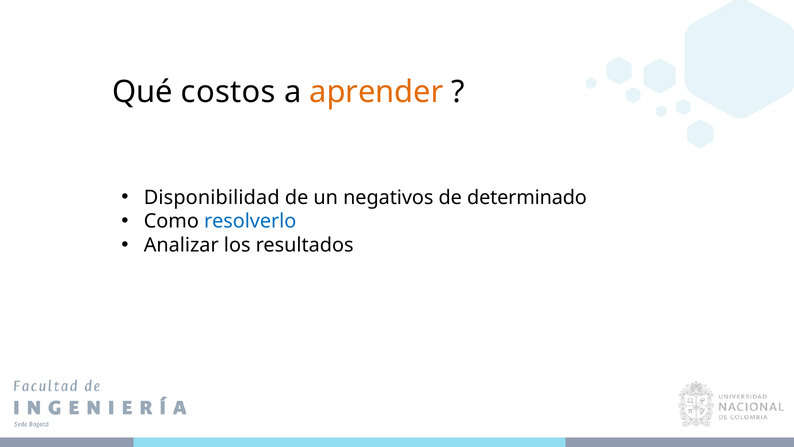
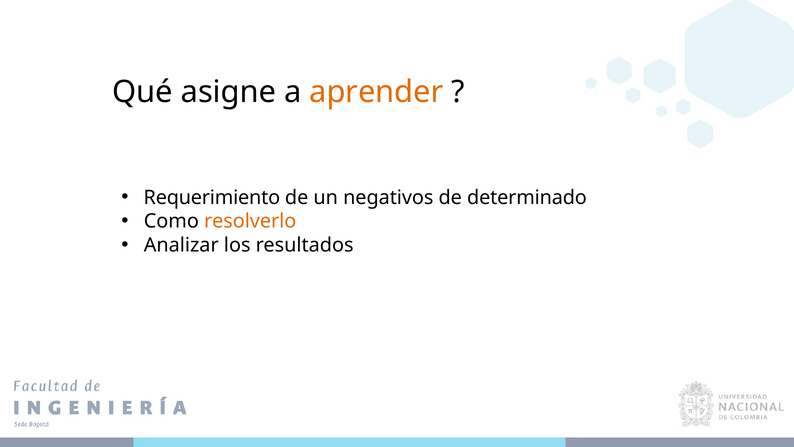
costos: costos -> asigne
Disponibilidad: Disponibilidad -> Requerimiento
resolverlo colour: blue -> orange
